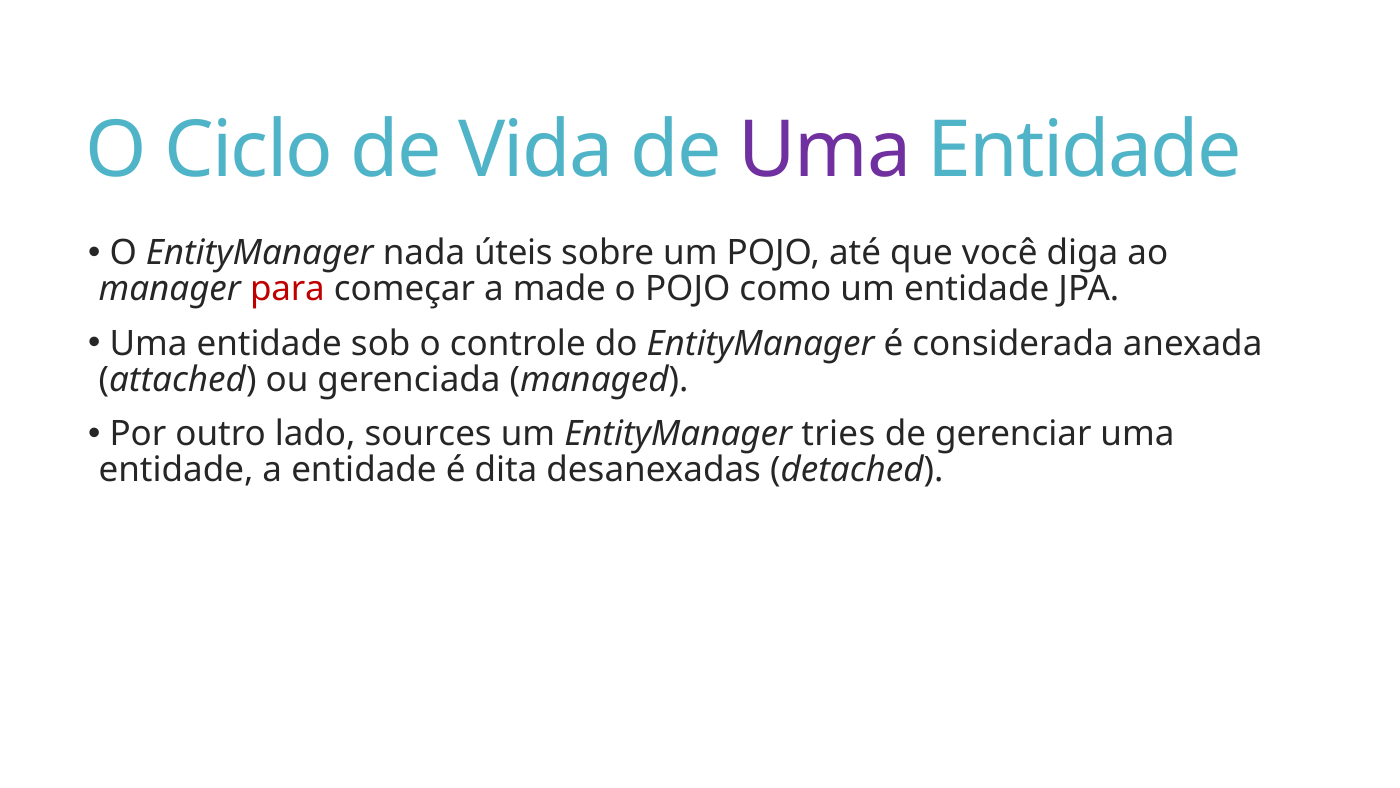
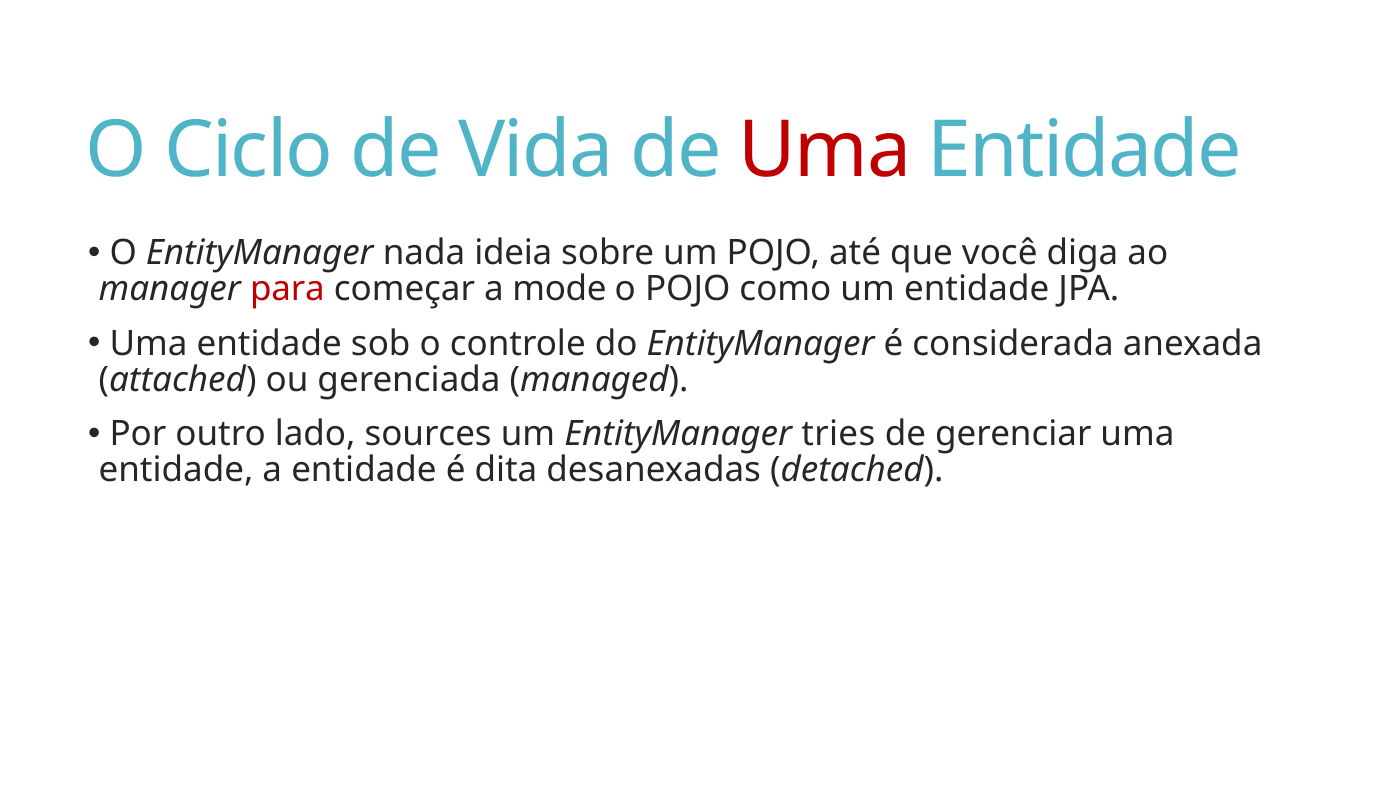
Uma at (825, 151) colour: purple -> red
úteis: úteis -> ideia
made: made -> mode
